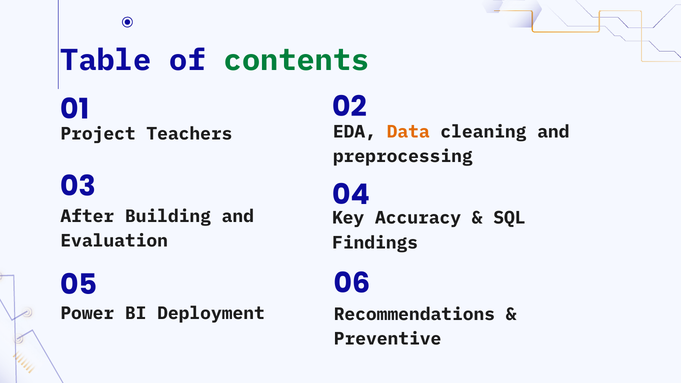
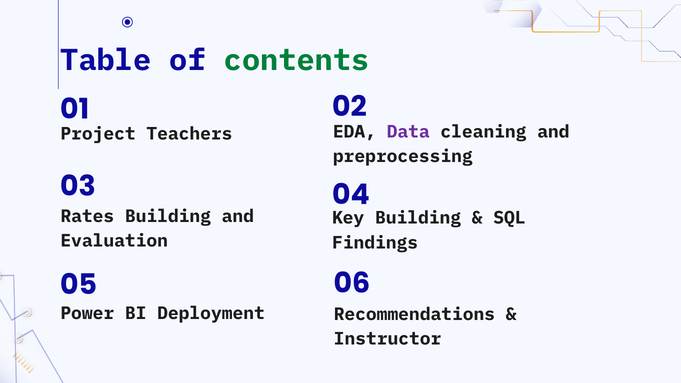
Data colour: orange -> purple
After: After -> Rates
Accuracy at (418, 218): Accuracy -> Building
Preventive: Preventive -> Instructor
